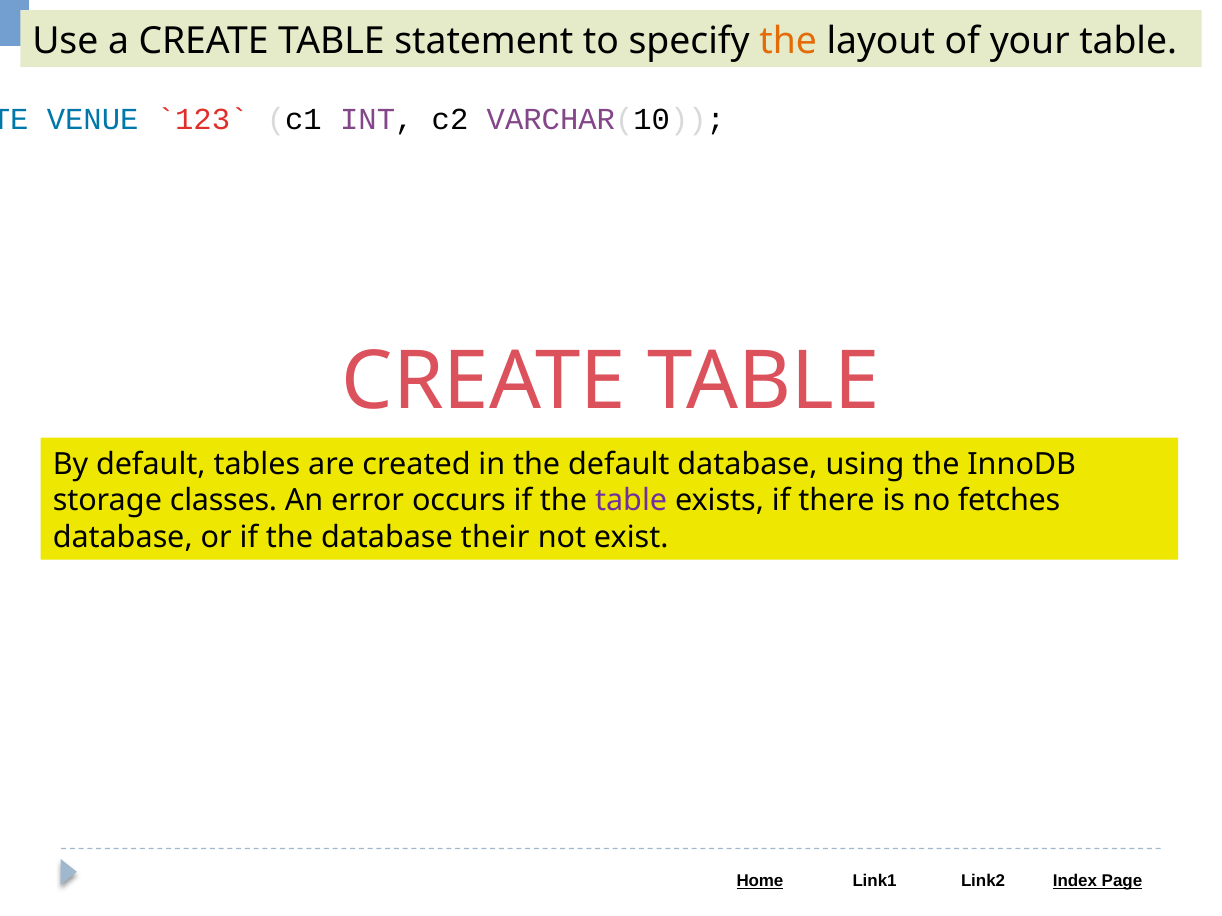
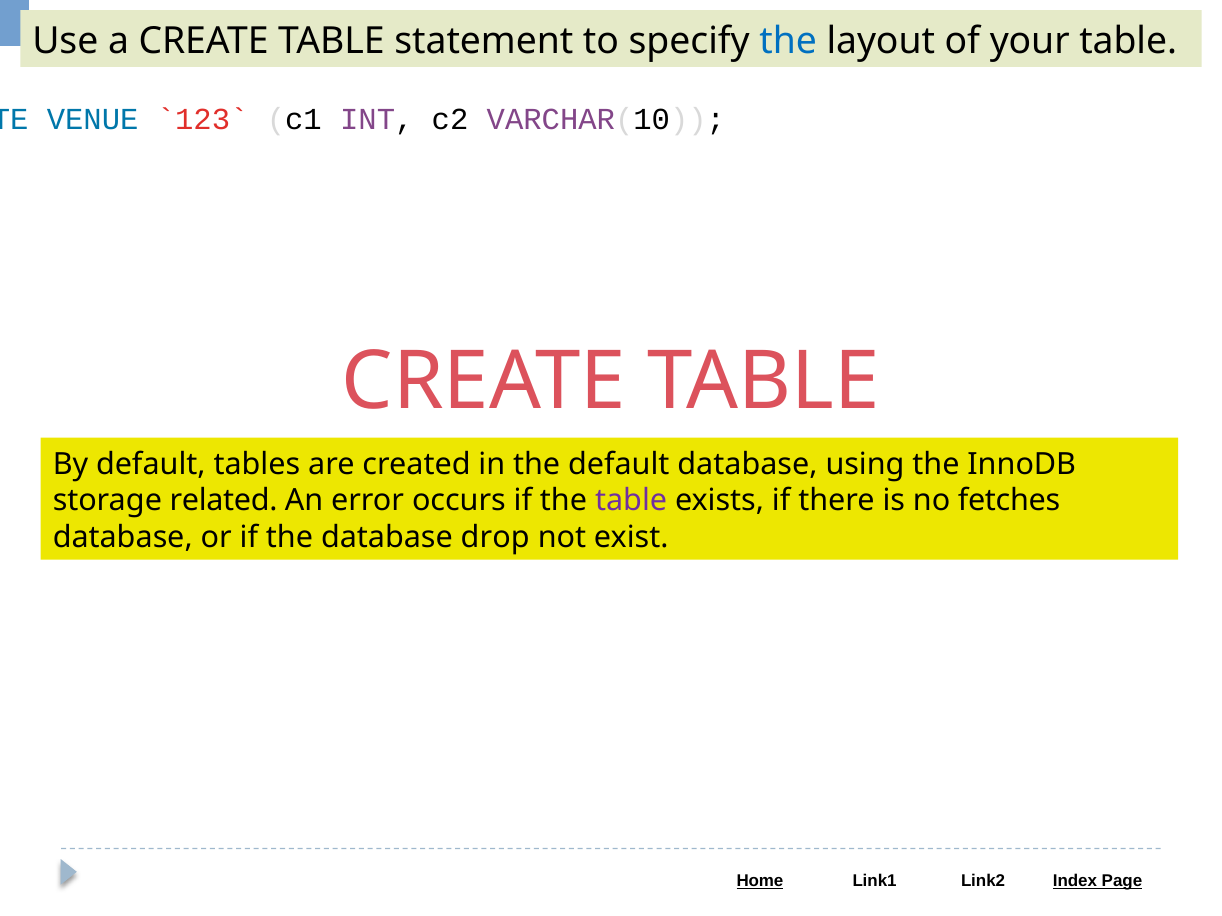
the at (788, 41) colour: orange -> blue
classes: classes -> related
their: their -> drop
